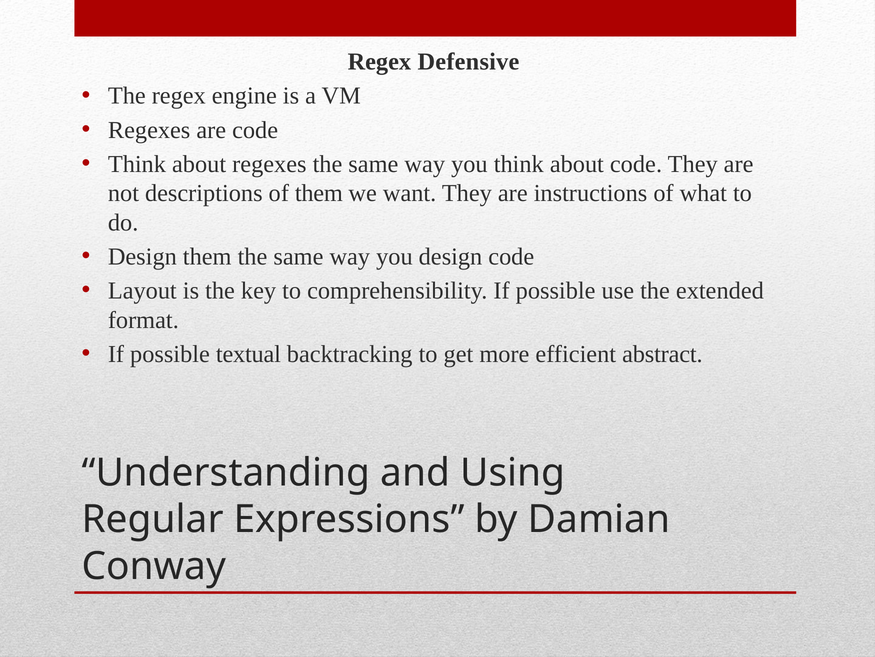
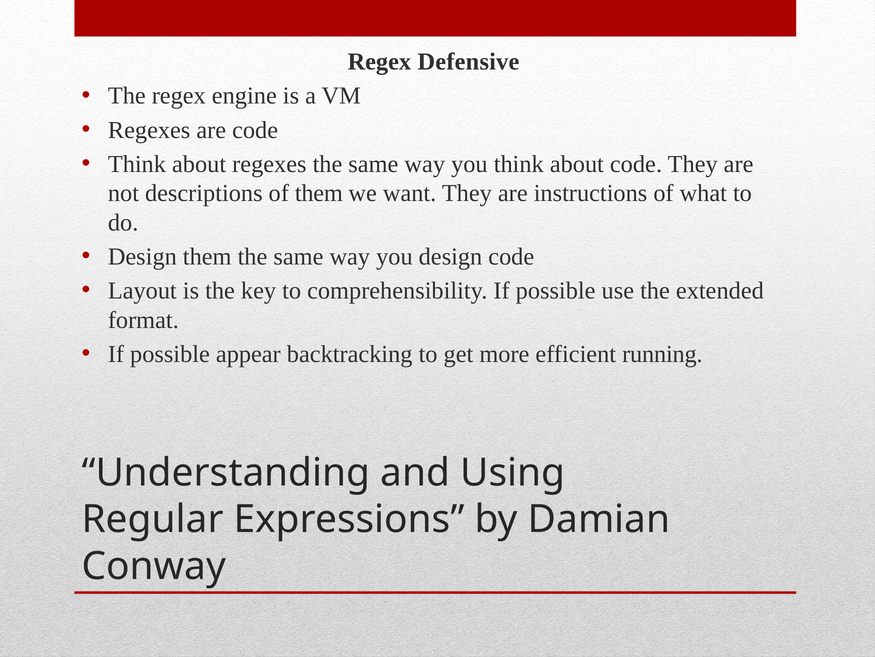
textual: textual -> appear
abstract: abstract -> running
